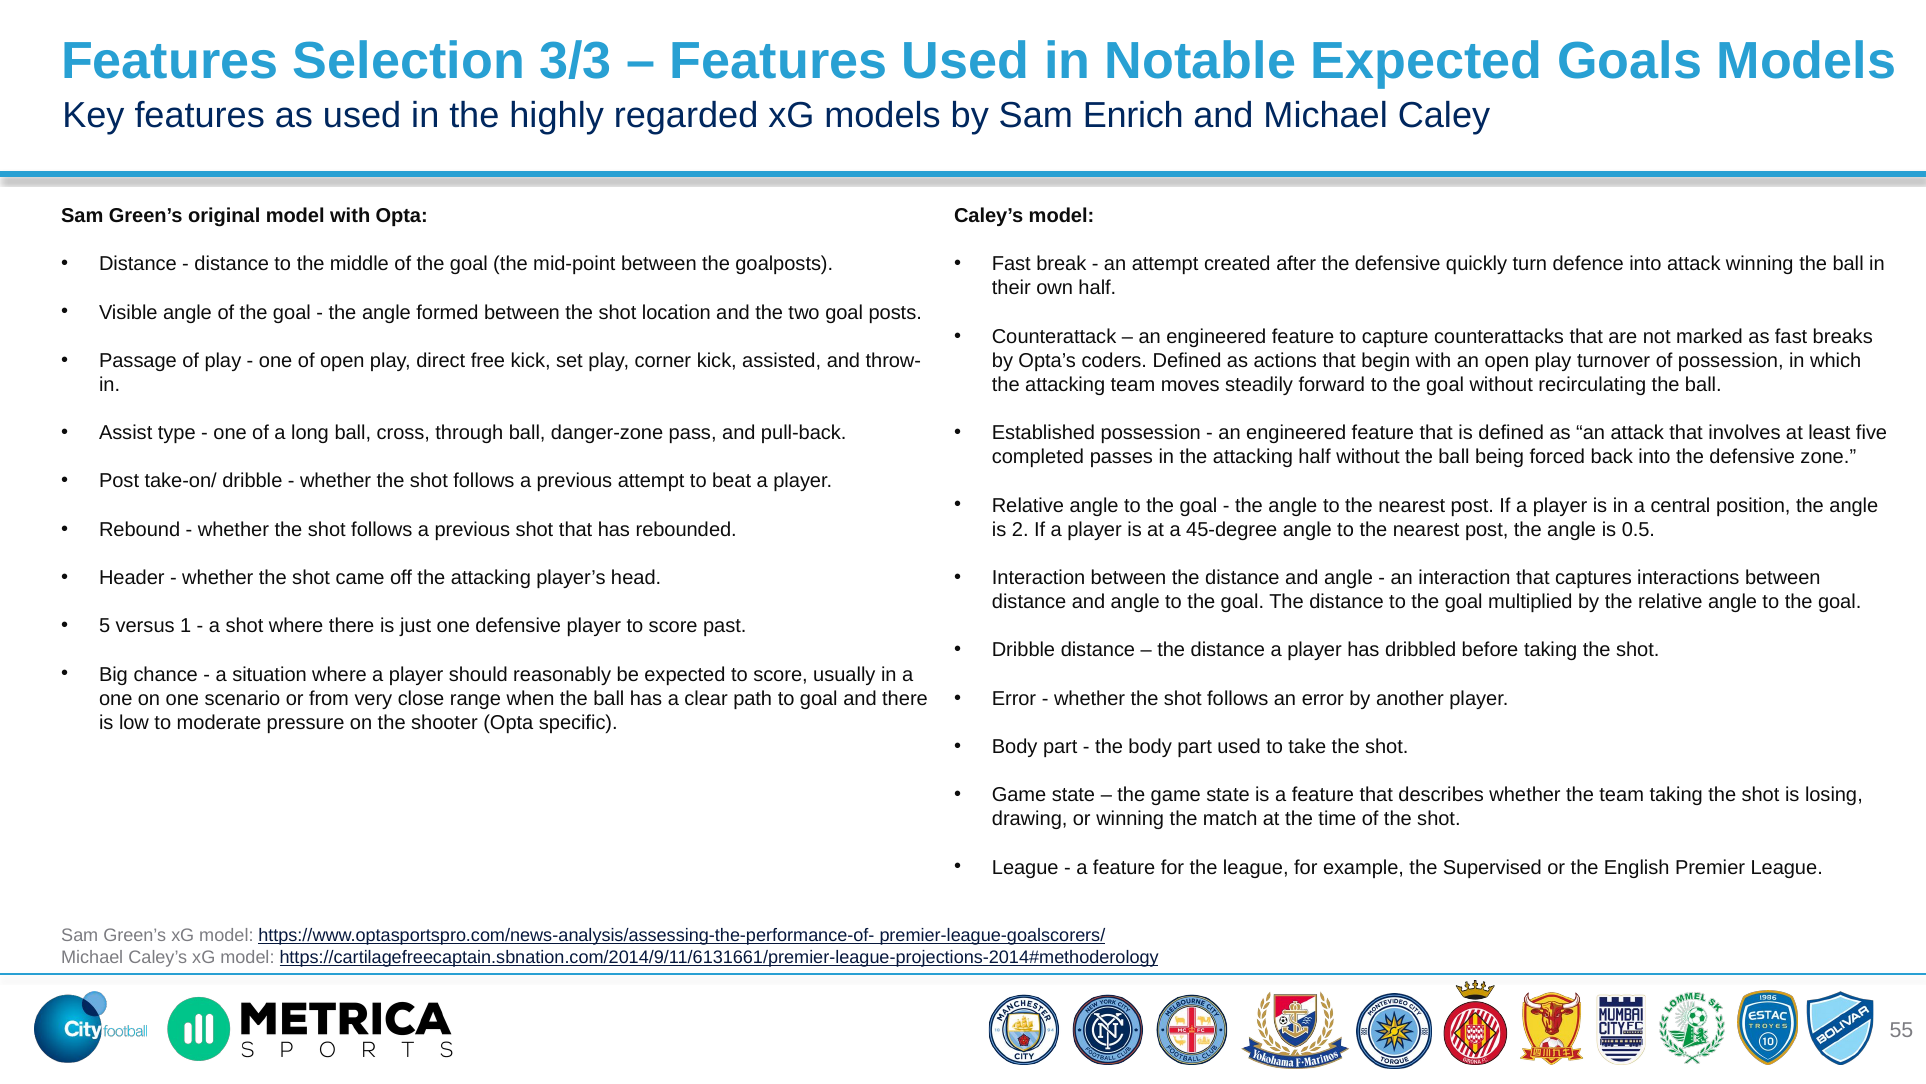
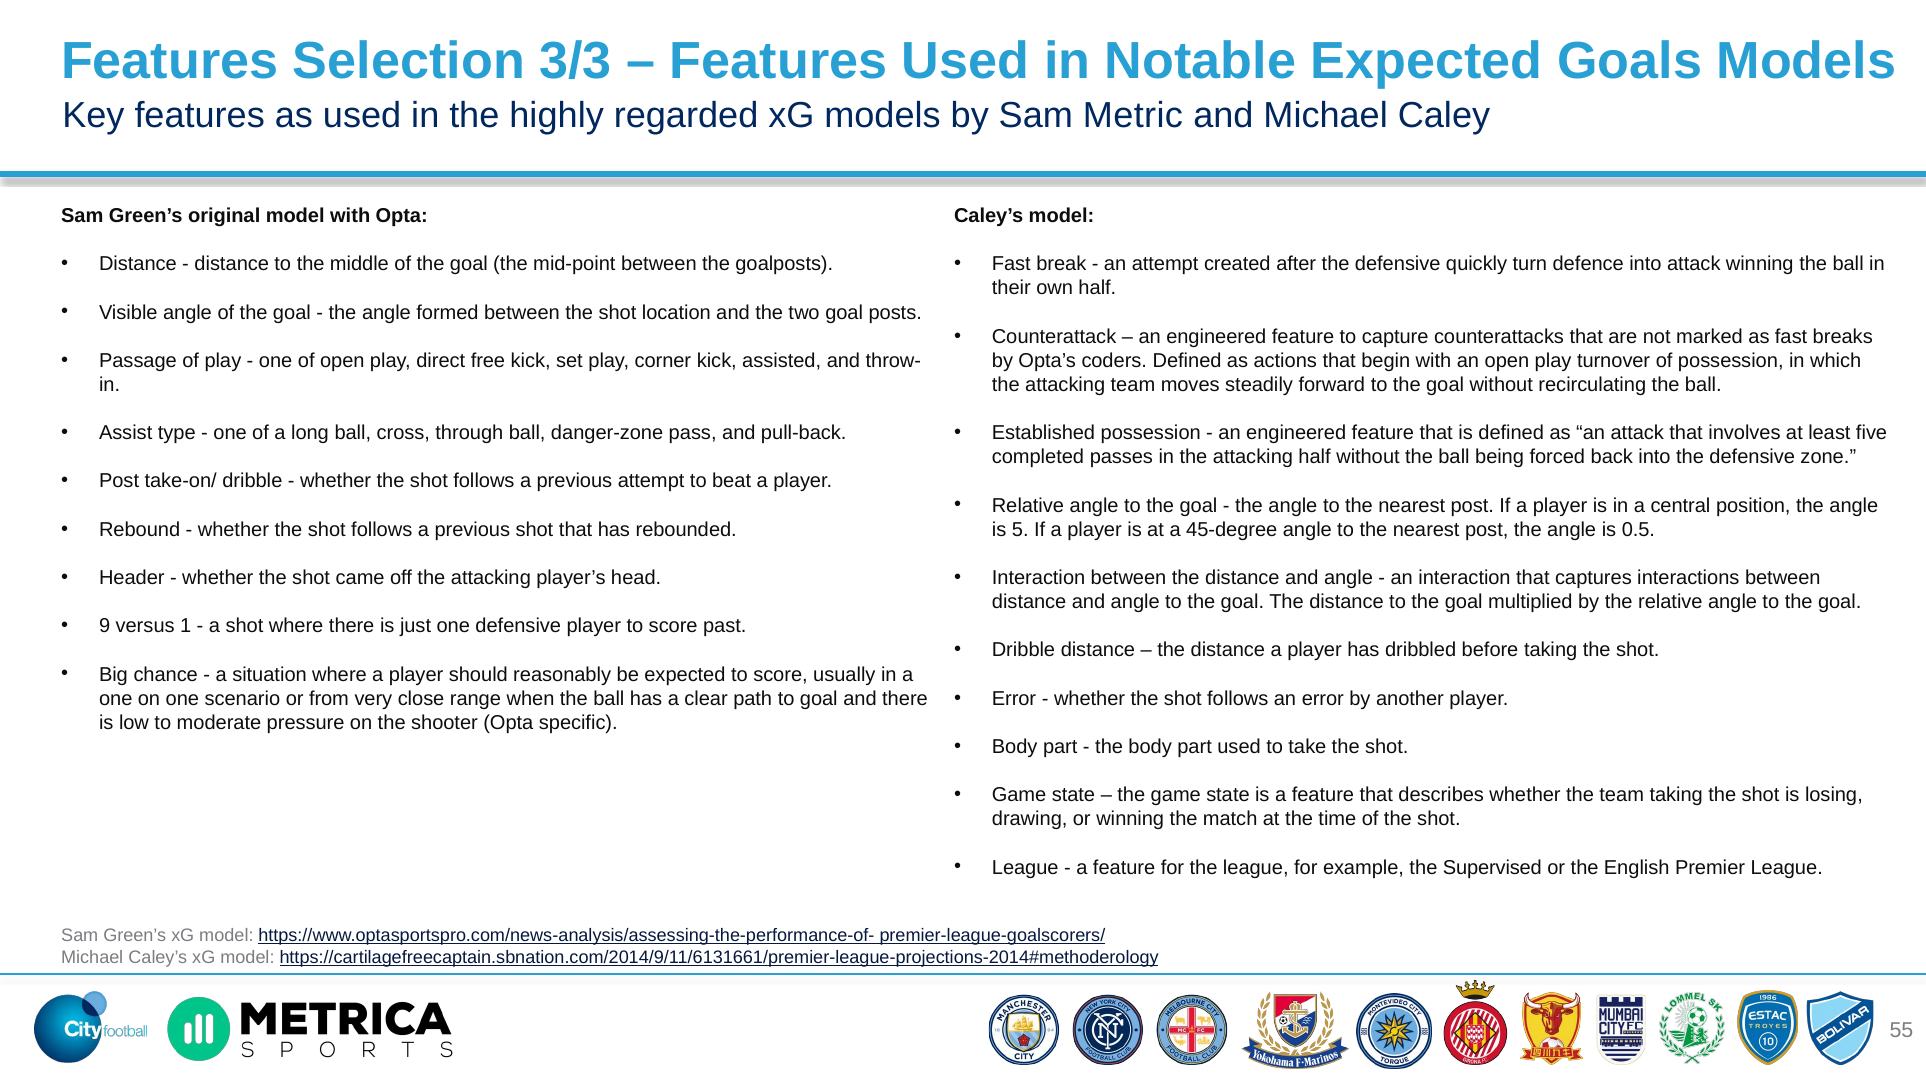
Enrich: Enrich -> Metric
2: 2 -> 5
5: 5 -> 9
